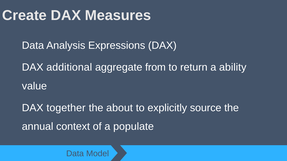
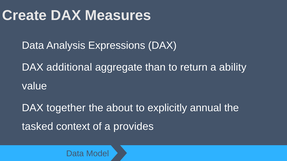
from: from -> than
source: source -> annual
annual: annual -> tasked
populate: populate -> provides
